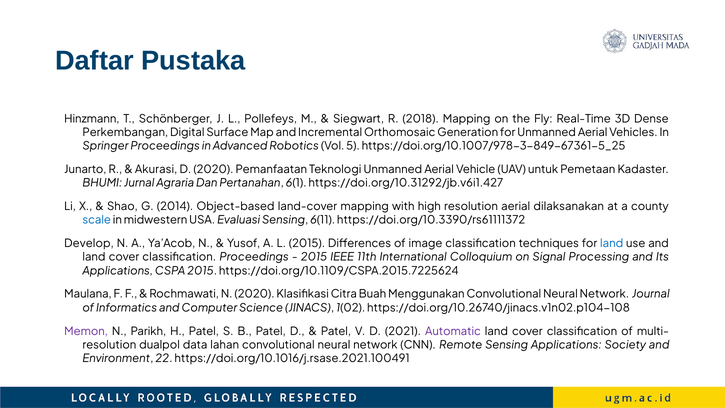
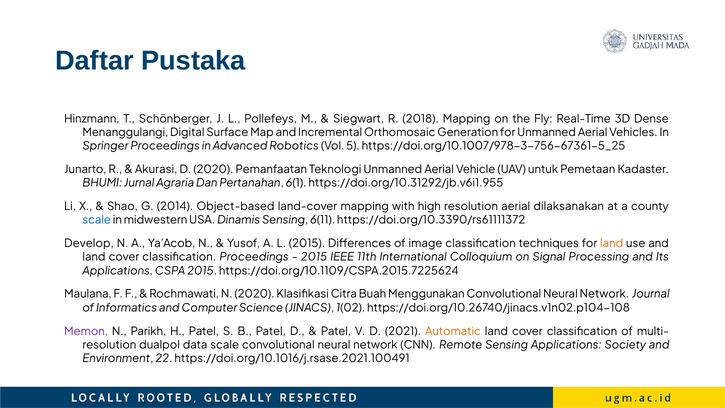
Perkembangan: Perkembangan -> Menanggulangi
https://doi.org/10.1007/978-3-849-67361-5_25: https://doi.org/10.1007/978-3-849-67361-5_25 -> https://doi.org/10.1007/978-3-756-67361-5_25
https://doi.org/10.31292/jb.v6i1.427: https://doi.org/10.31292/jb.v6i1.427 -> https://doi.org/10.31292/jb.v6i1.955
Evaluasi: Evaluasi -> Dinamis
land at (612, 243) colour: blue -> orange
Automatic colour: purple -> orange
data lahan: lahan -> scale
